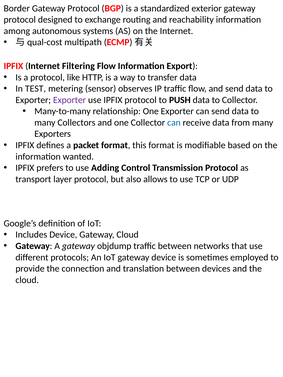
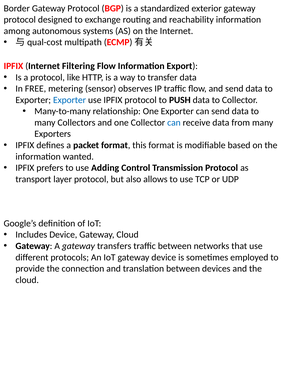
TEST: TEST -> FREE
Exporter at (70, 100) colour: purple -> blue
objdump: objdump -> transfers
